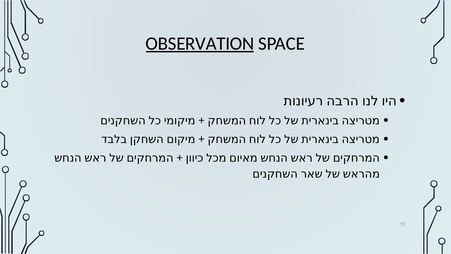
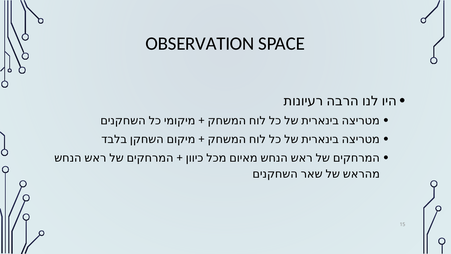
OBSERVATION underline: present -> none
